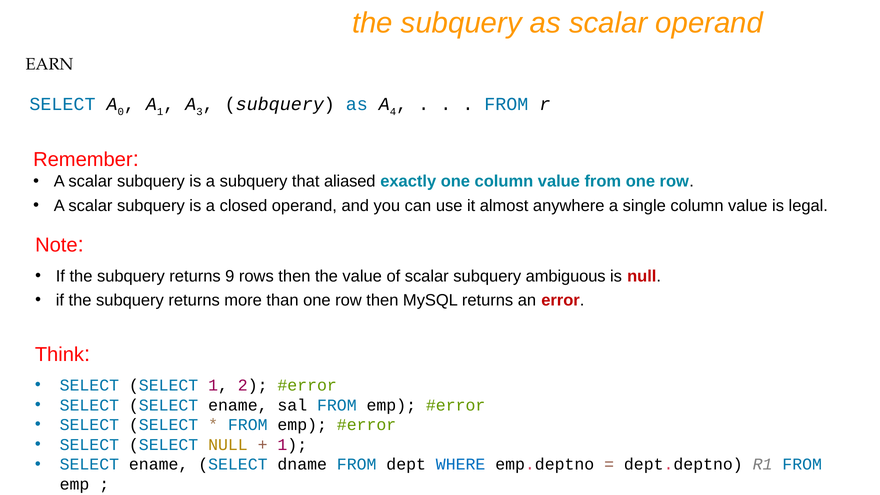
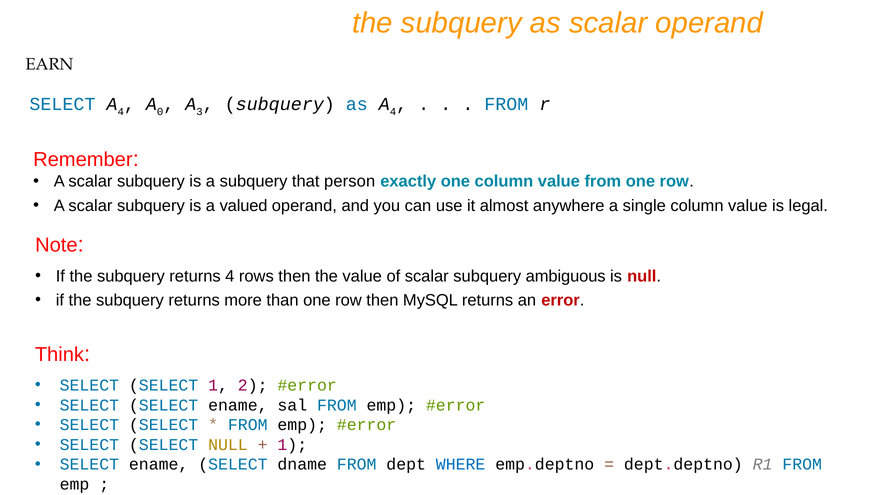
SELECT A 0: 0 -> 4
A 1: 1 -> 0
aliased: aliased -> person
closed: closed -> valued
returns 9: 9 -> 4
